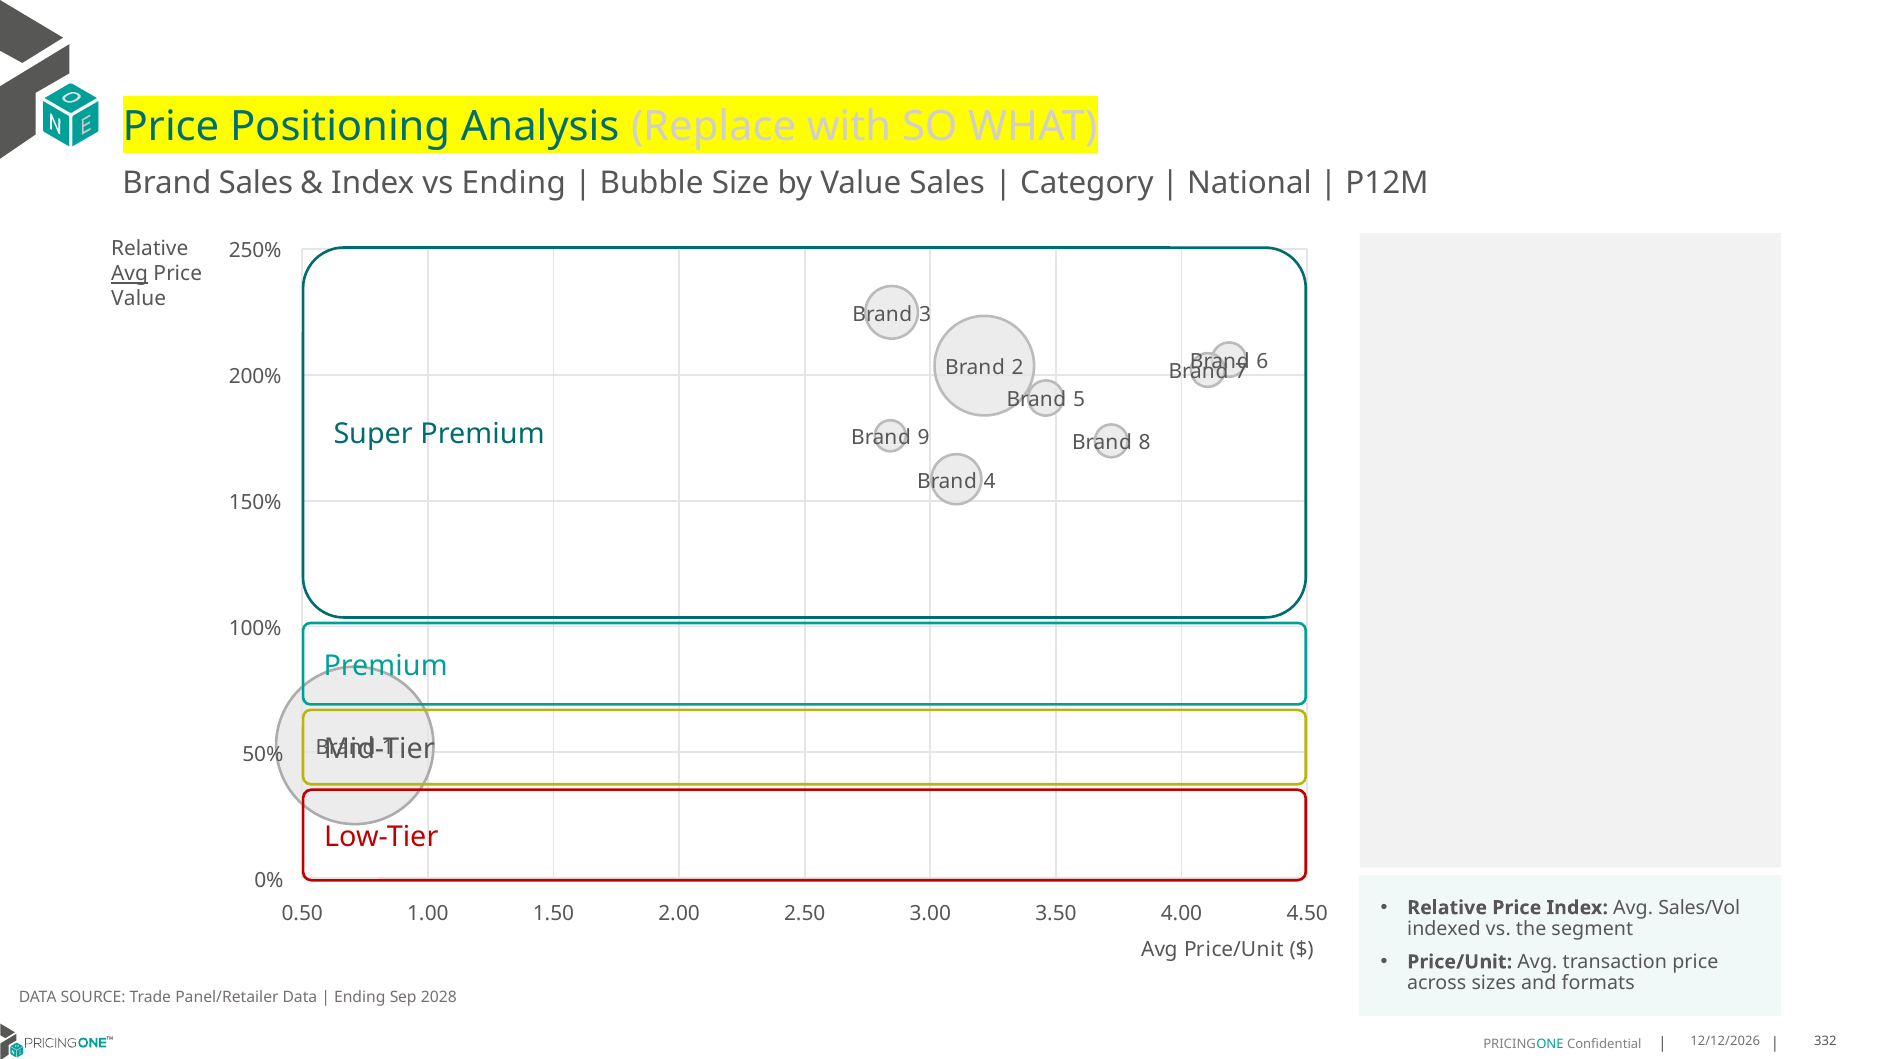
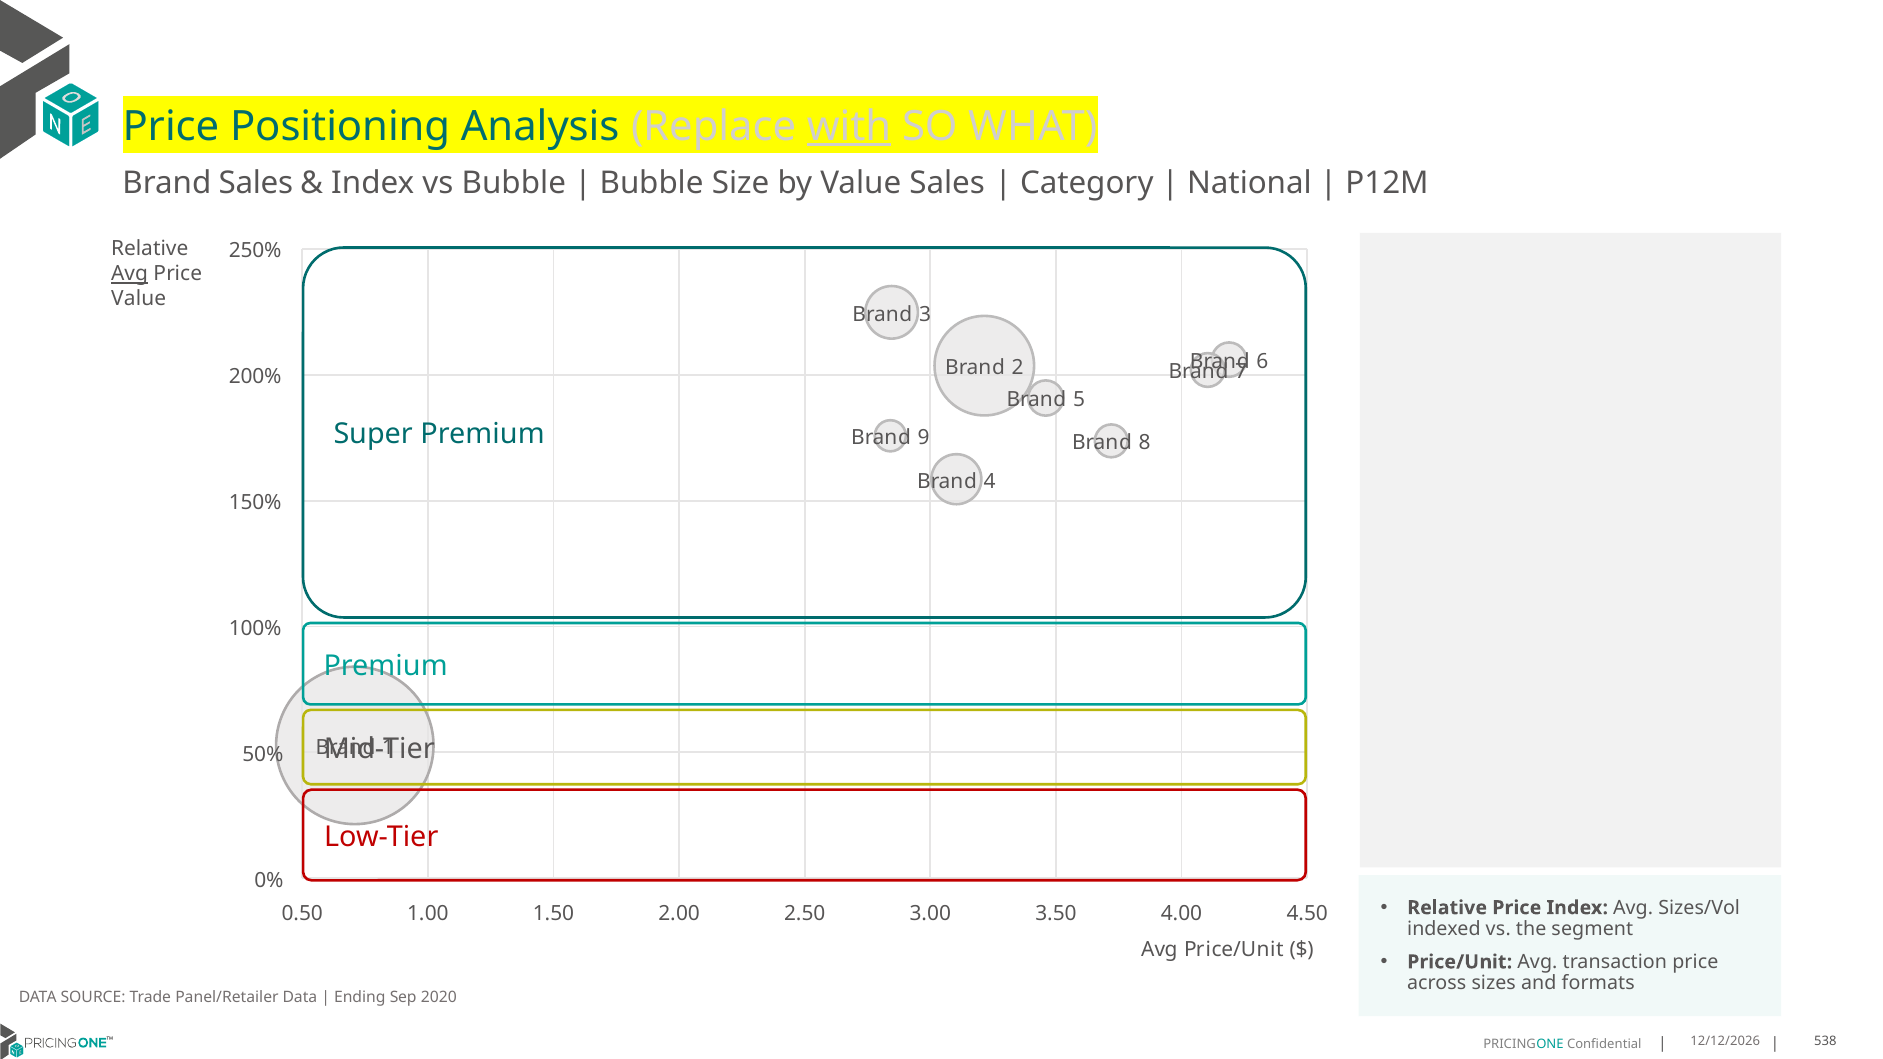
with underline: none -> present
vs Ending: Ending -> Bubble
Sales/Vol: Sales/Vol -> Sizes/Vol
2028: 2028 -> 2020
332: 332 -> 538
